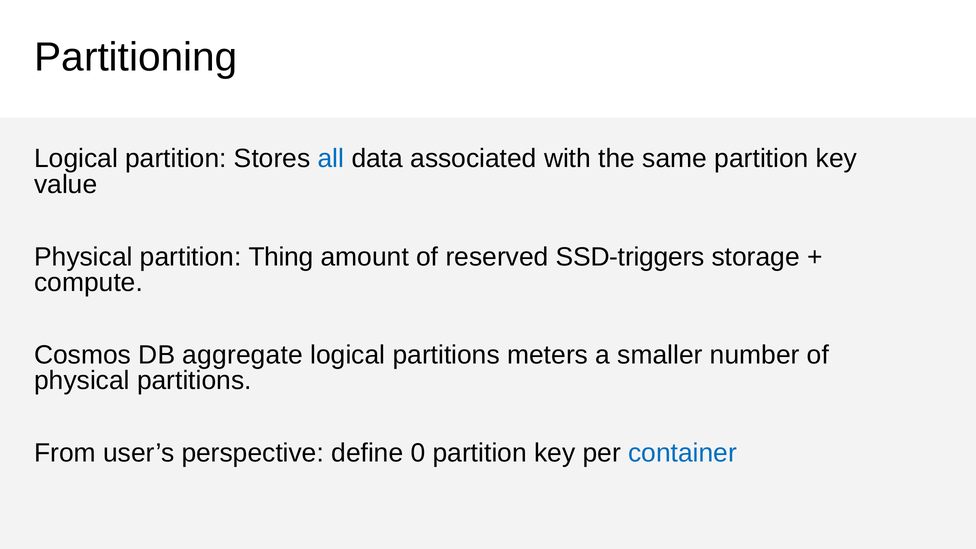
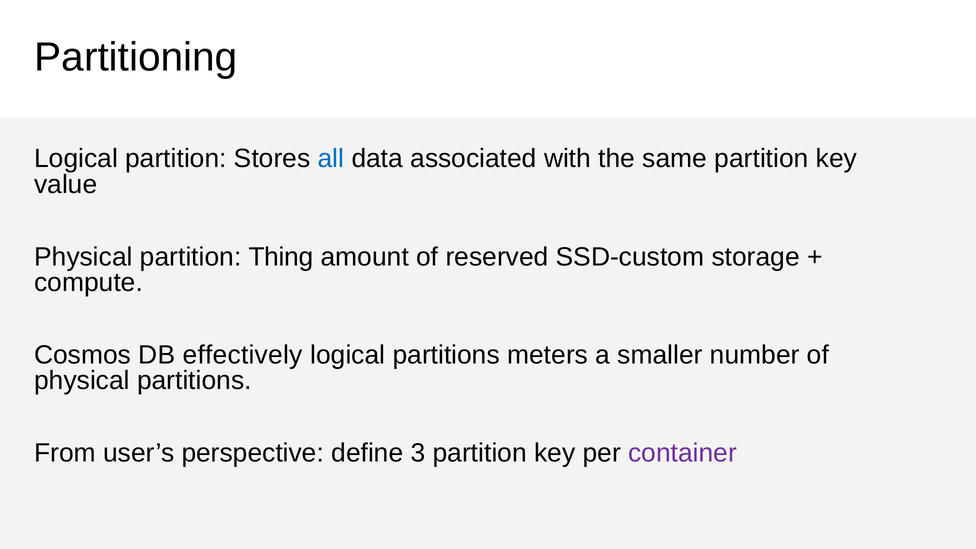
SSD-triggers: SSD-triggers -> SSD-custom
aggregate: aggregate -> effectively
0: 0 -> 3
container colour: blue -> purple
